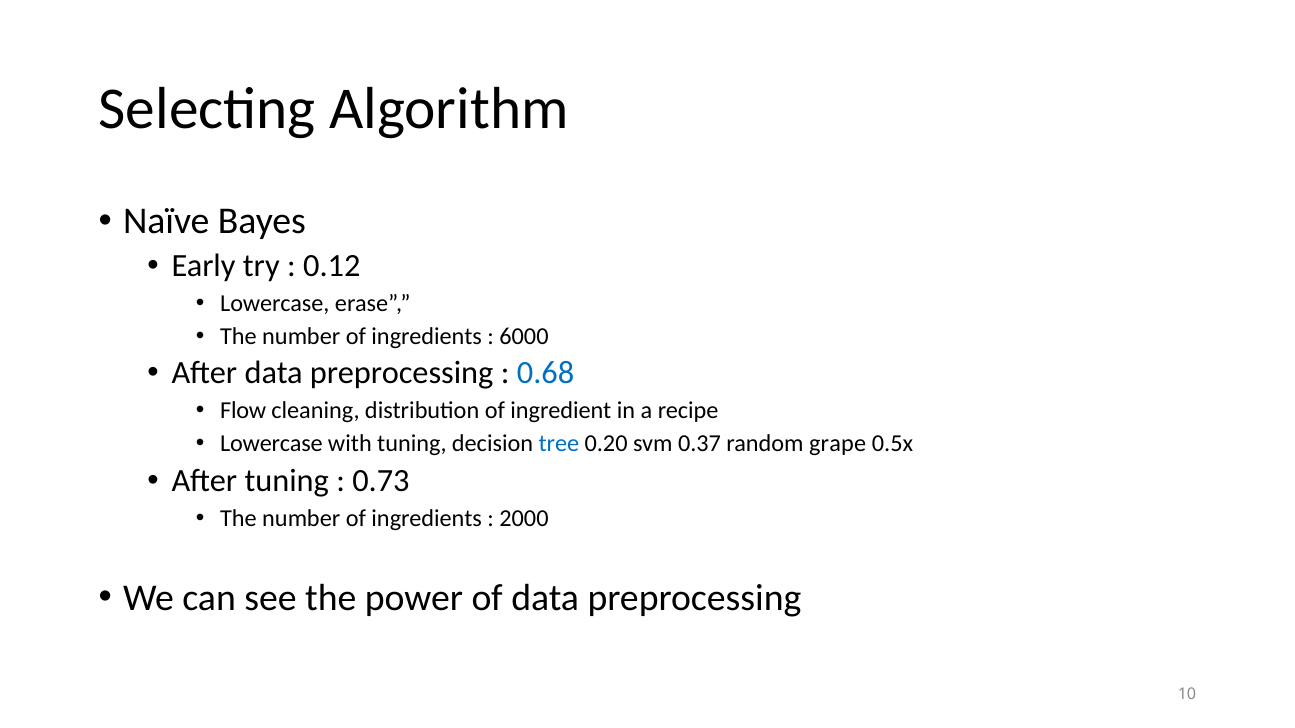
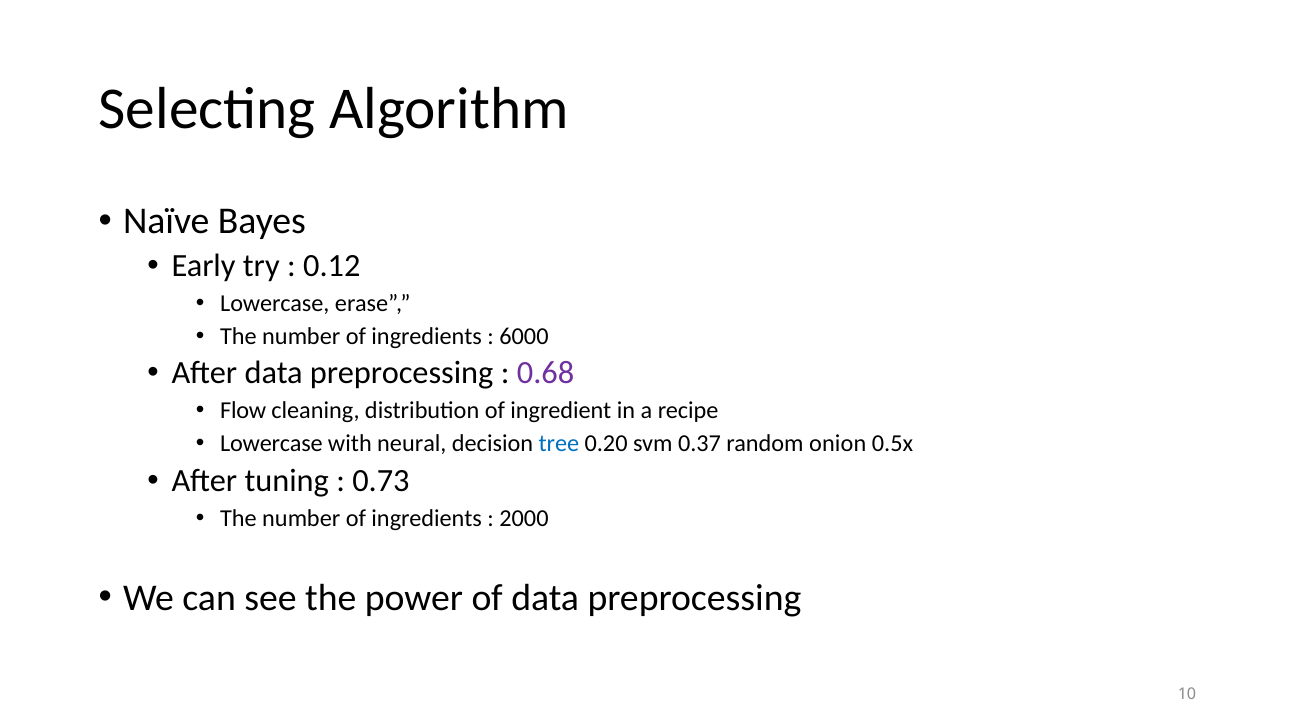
0.68 colour: blue -> purple
with tuning: tuning -> neural
grape: grape -> onion
